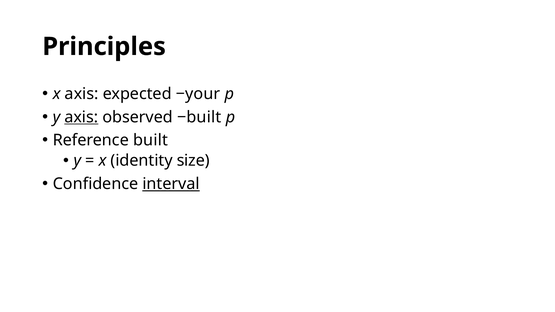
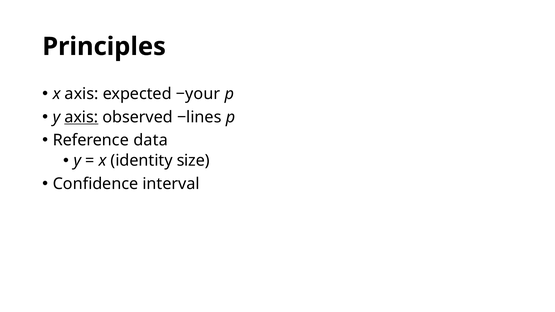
−built: −built -> −lines
built: built -> data
interval underline: present -> none
